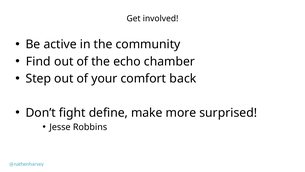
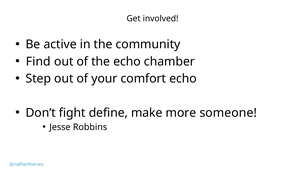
comfort back: back -> echo
surprised: surprised -> someone
